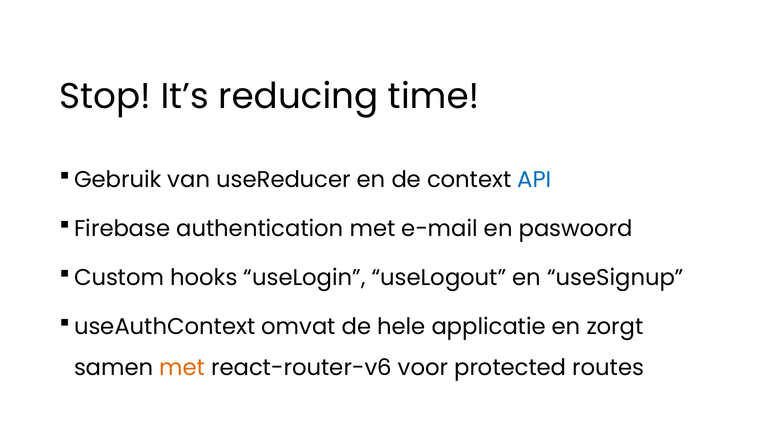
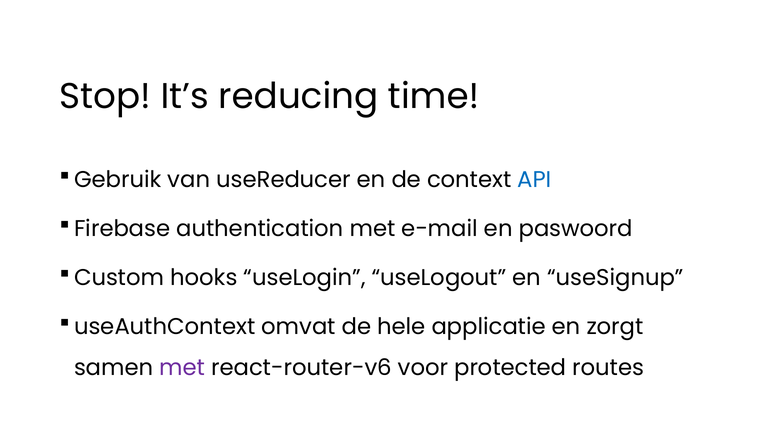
met at (182, 367) colour: orange -> purple
